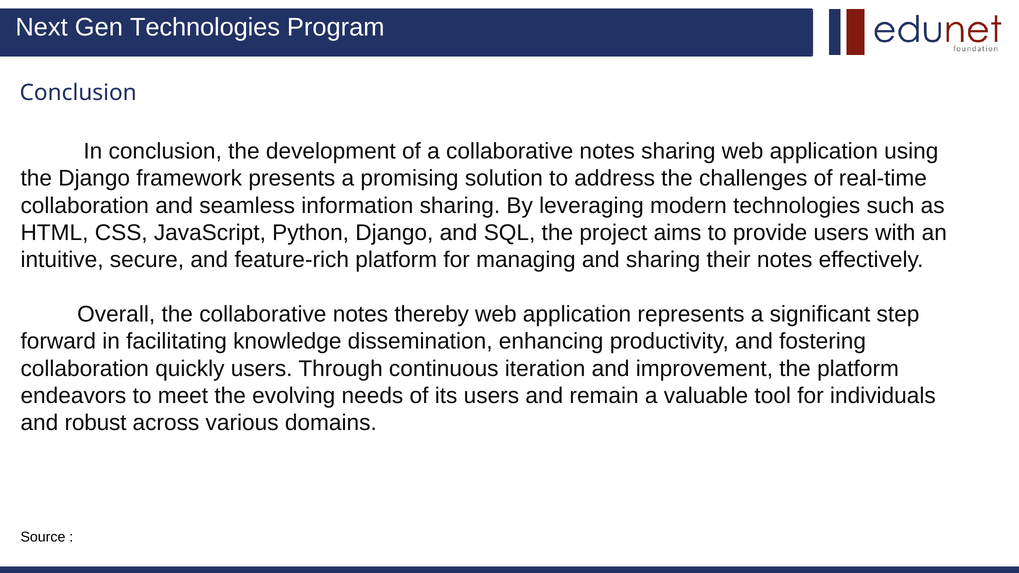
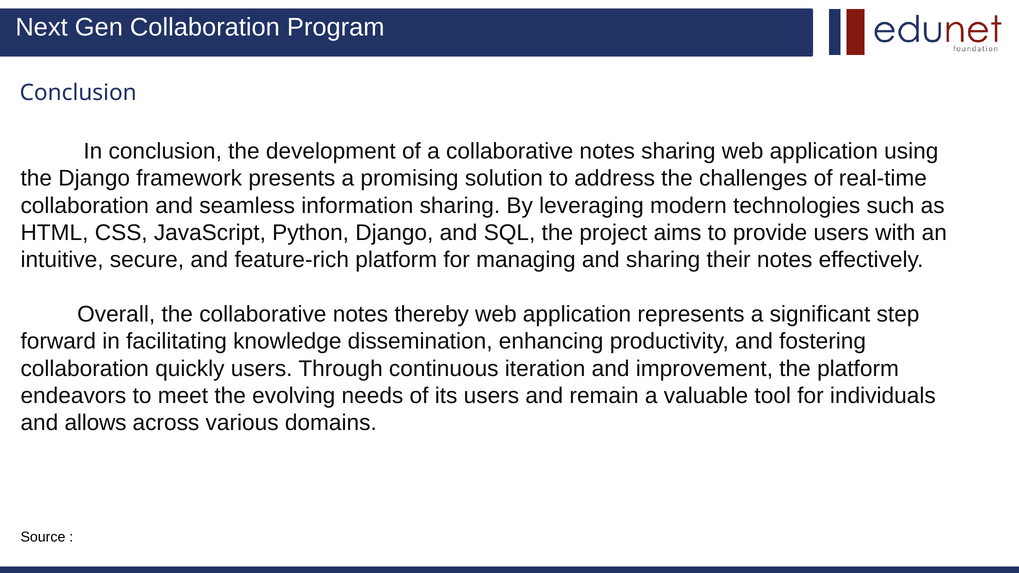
Gen Technologies: Technologies -> Collaboration
robust: robust -> allows
